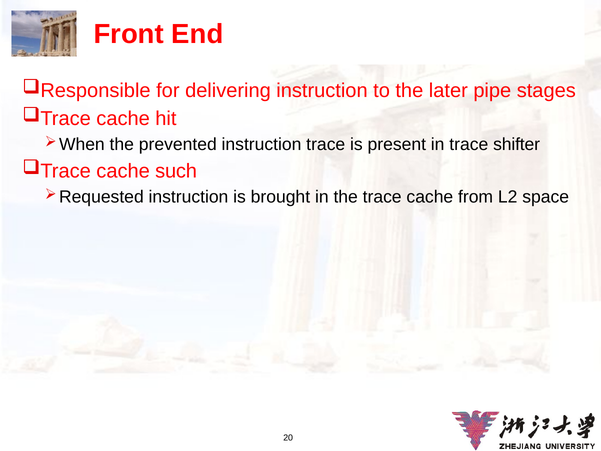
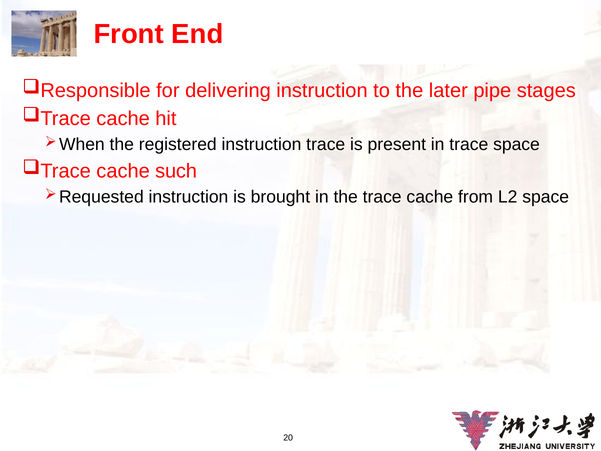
prevented: prevented -> registered
trace shifter: shifter -> space
